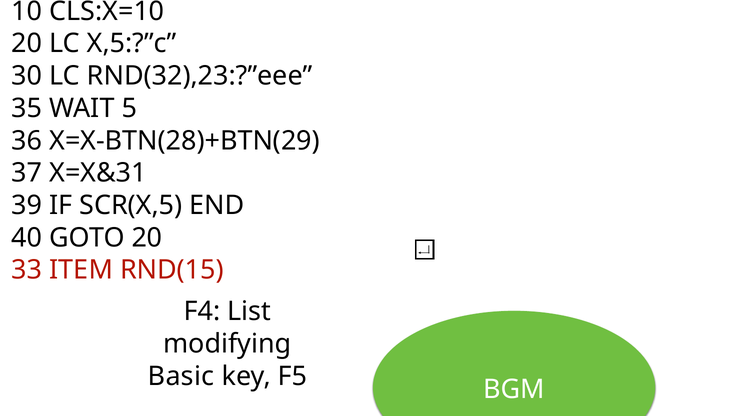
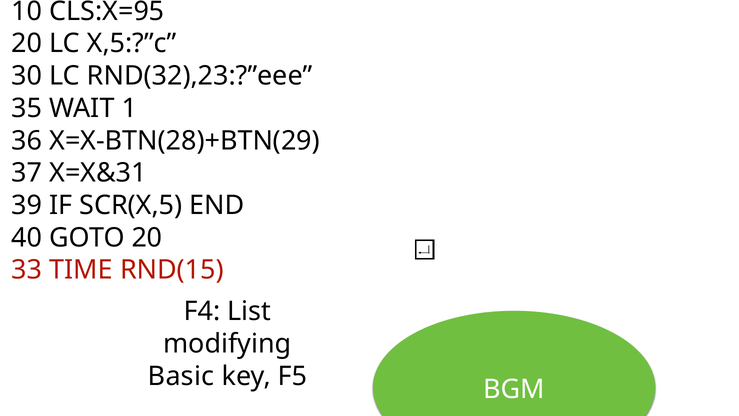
CLS:X=10: CLS:X=10 -> CLS:X=95
5: 5 -> 1
ITEM: ITEM -> TIME
